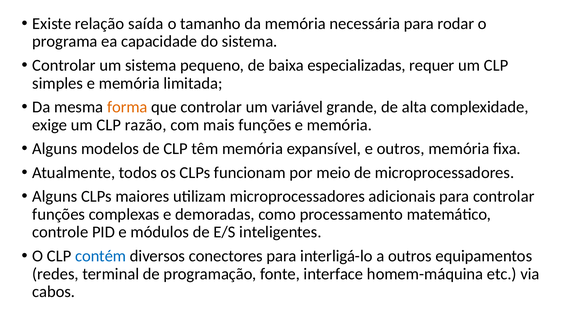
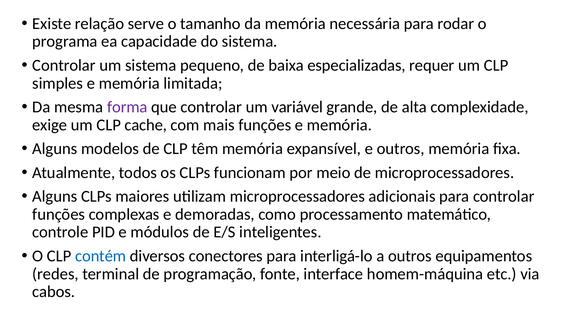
saída: saída -> serve
forma colour: orange -> purple
razão: razão -> cache
